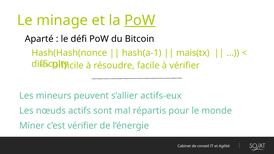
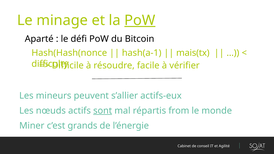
sont underline: none -> present
pour: pour -> from
c’est vérifier: vérifier -> grands
